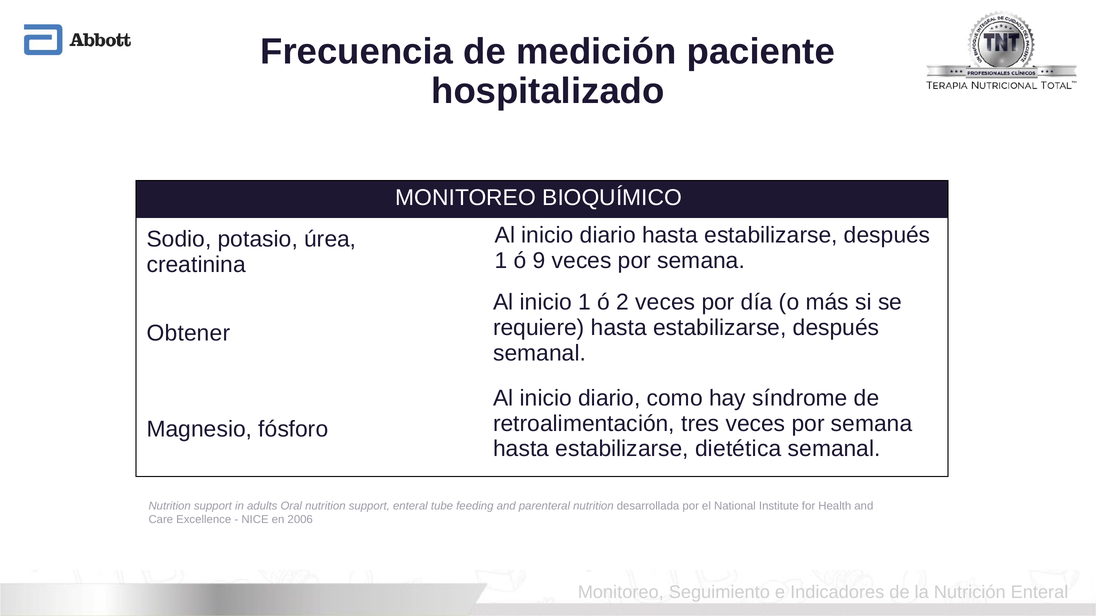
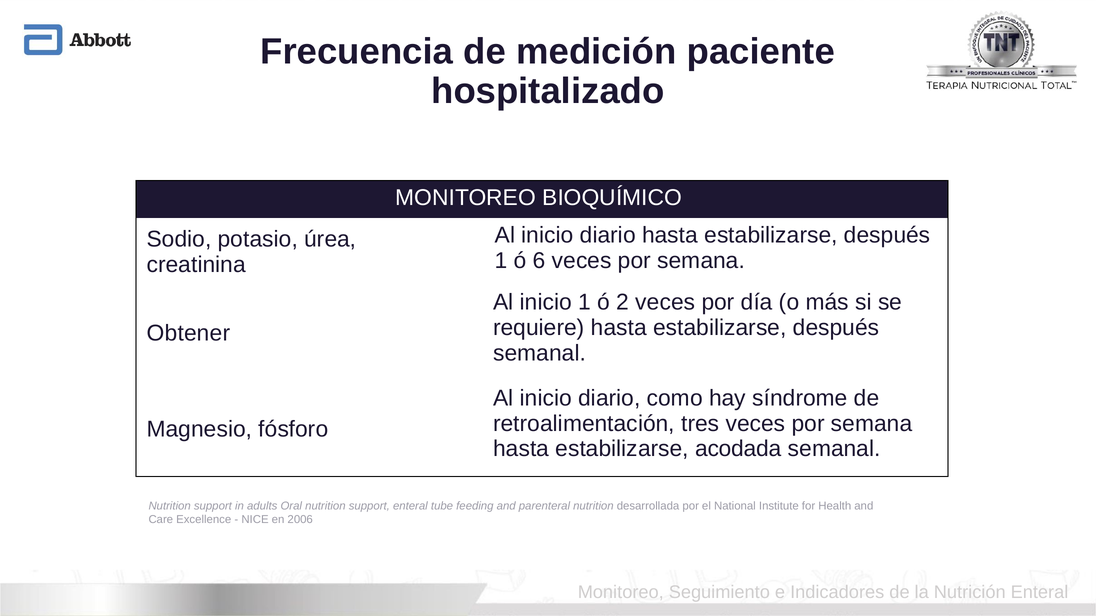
9: 9 -> 6
dietética: dietética -> acodada
